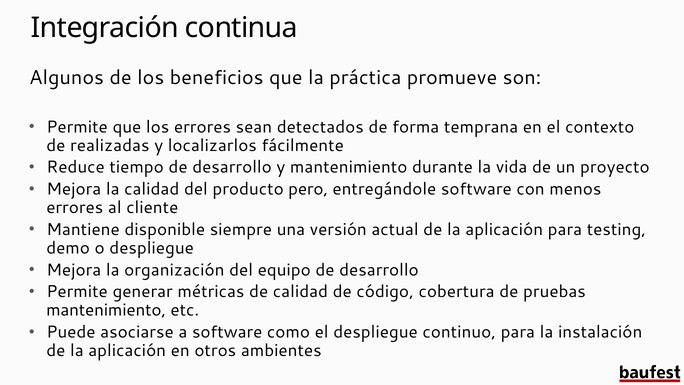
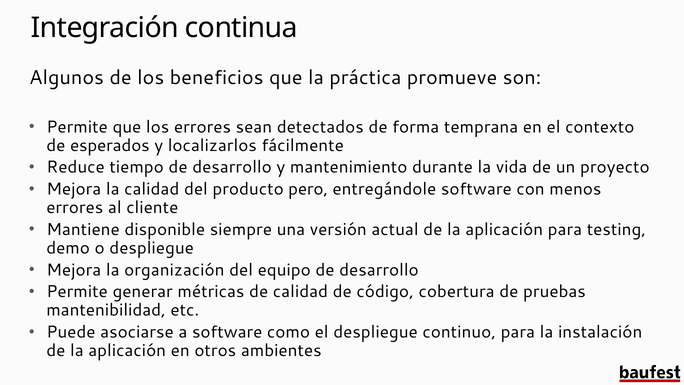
realizadas: realizadas -> esperados
mantenimiento at (106, 310): mantenimiento -> mantenibilidad
